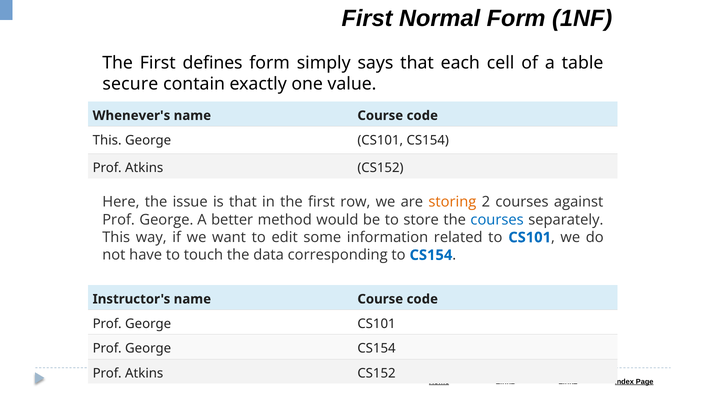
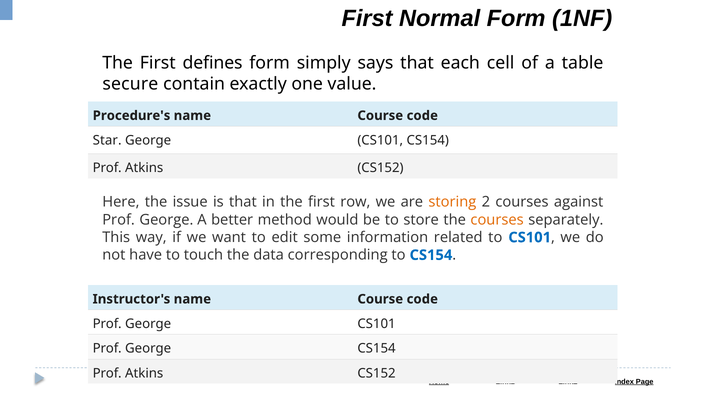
Whenever's: Whenever's -> Procedure's
This at (107, 140): This -> Star
courses at (497, 220) colour: blue -> orange
